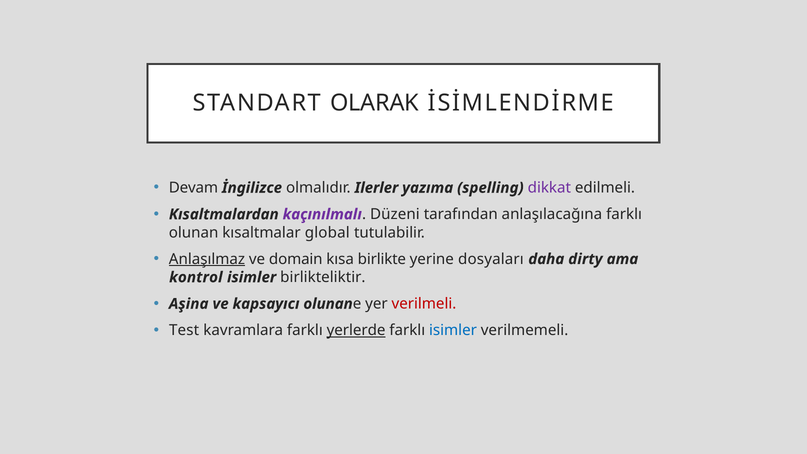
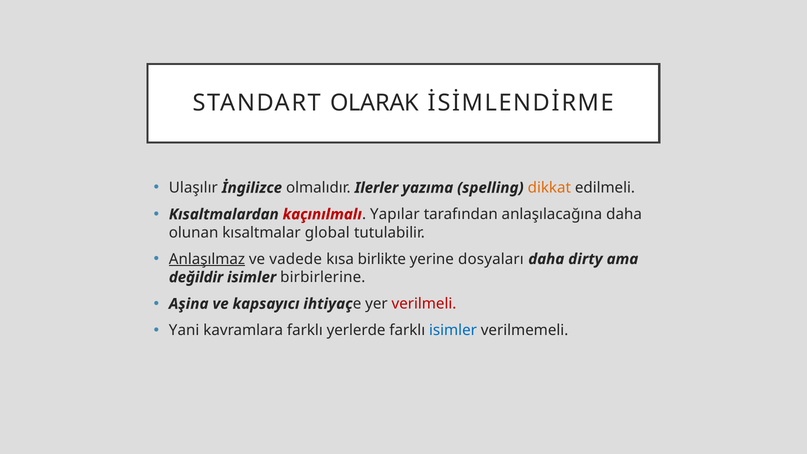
Devam: Devam -> Ulaşılır
dikkat colour: purple -> orange
kaçınılmalı colour: purple -> red
Düzeni: Düzeni -> Yapılar
anlaşılacağına farklı: farklı -> daha
domain: domain -> vadede
kontrol: kontrol -> değildir
birlikteliktir: birlikteliktir -> birbirlerine
kapsayıcı olunan: olunan -> ihtiyaç
Test: Test -> Yani
yerlerde underline: present -> none
